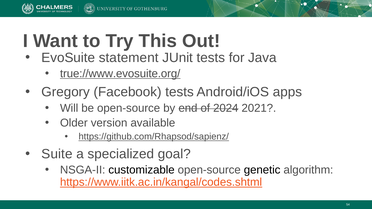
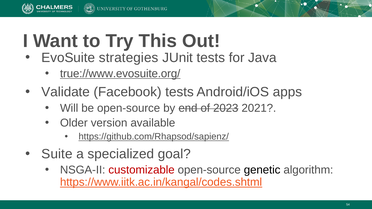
statement: statement -> strategies
Gregory: Gregory -> Validate
2024: 2024 -> 2023
customizable colour: black -> red
